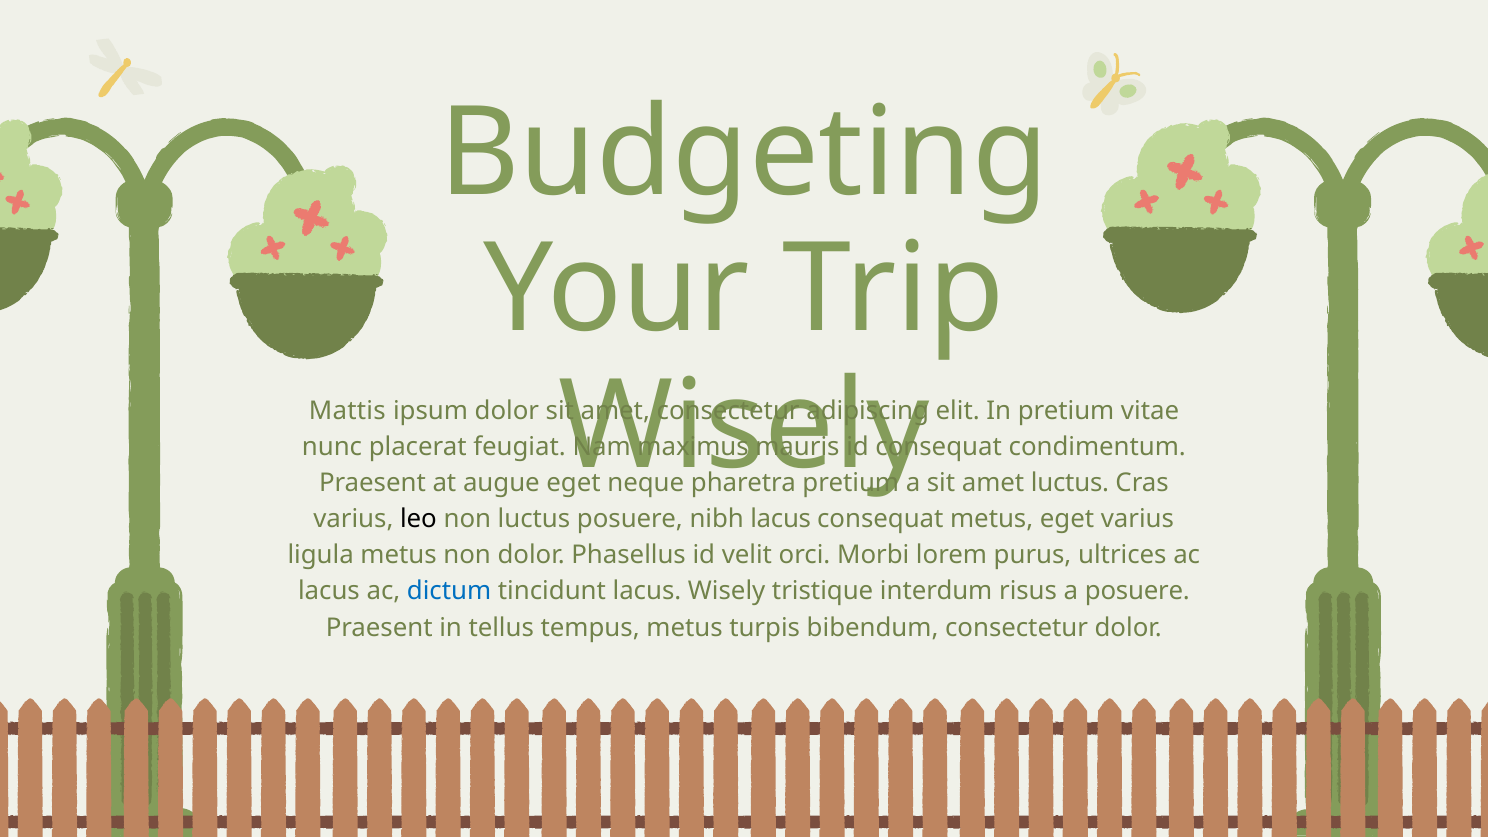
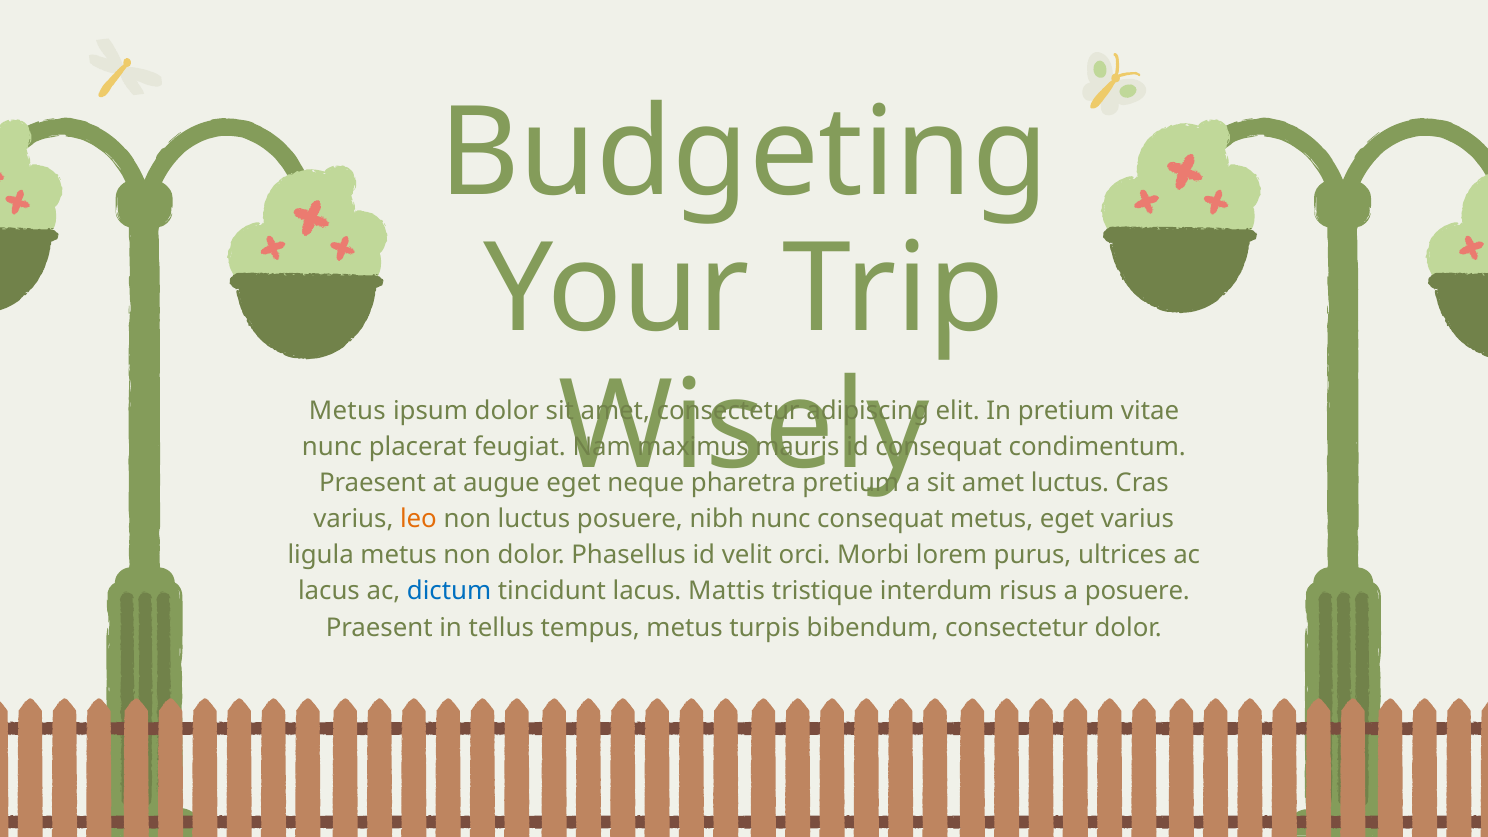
Mattis at (347, 411): Mattis -> Metus
leo colour: black -> orange
nibh lacus: lacus -> nunc
lacus Wisely: Wisely -> Mattis
